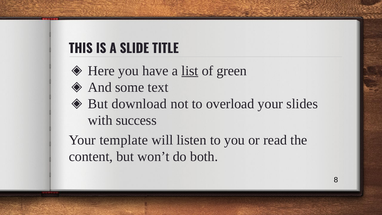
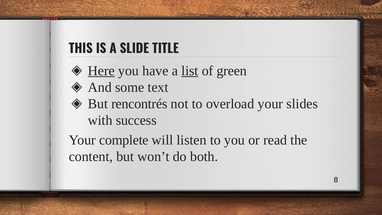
Here underline: none -> present
download: download -> rencontrés
template: template -> complete
